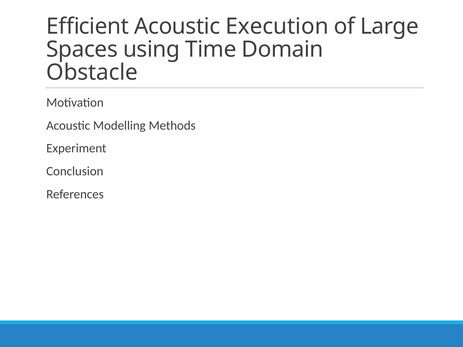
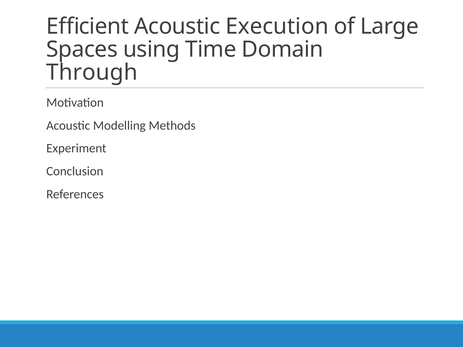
Obstacle: Obstacle -> Through
